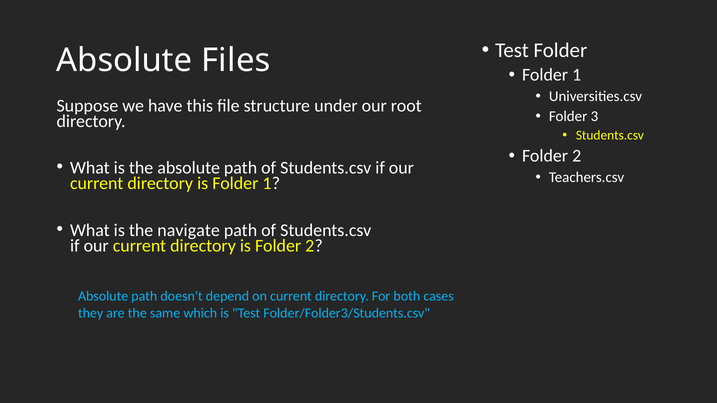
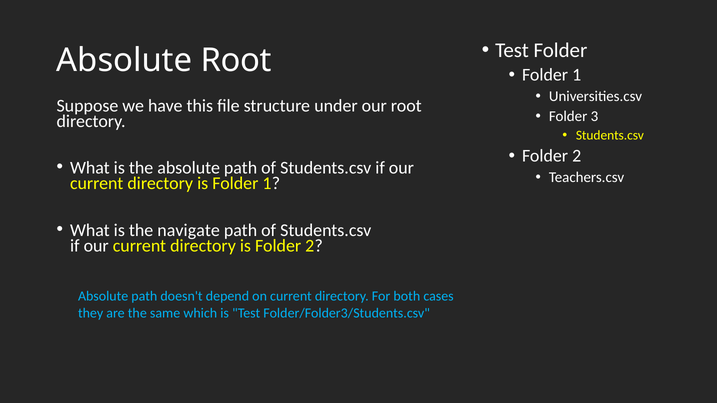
Absolute Files: Files -> Root
